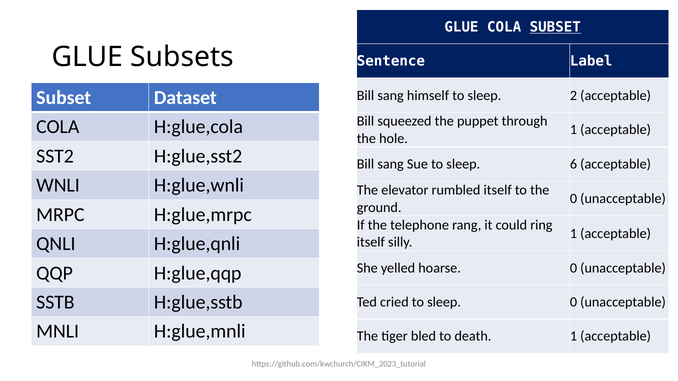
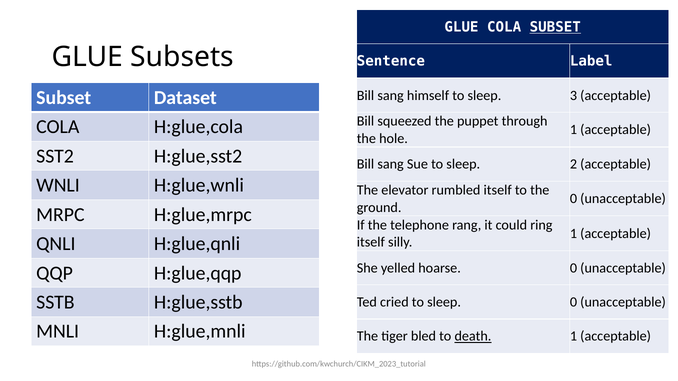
2: 2 -> 3
6: 6 -> 2
death underline: none -> present
